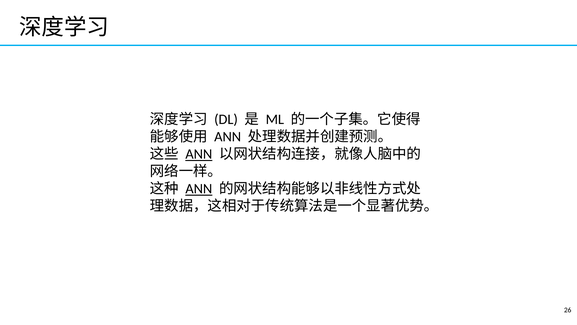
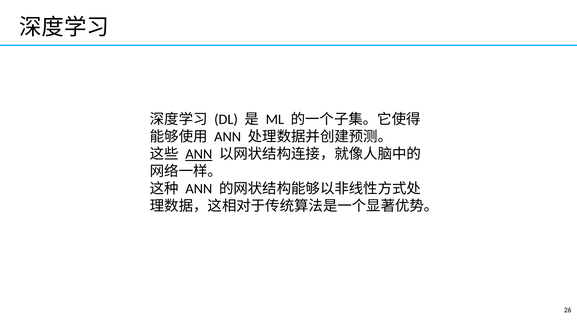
ANN at (199, 189) underline: present -> none
